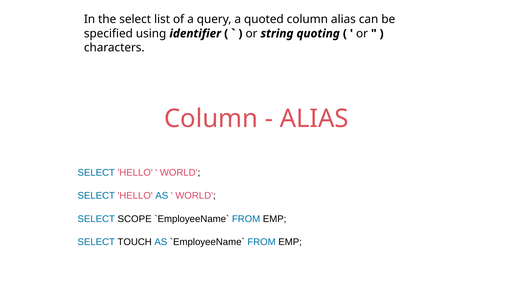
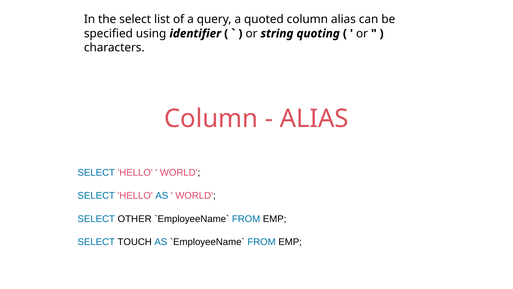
SCOPE: SCOPE -> OTHER
